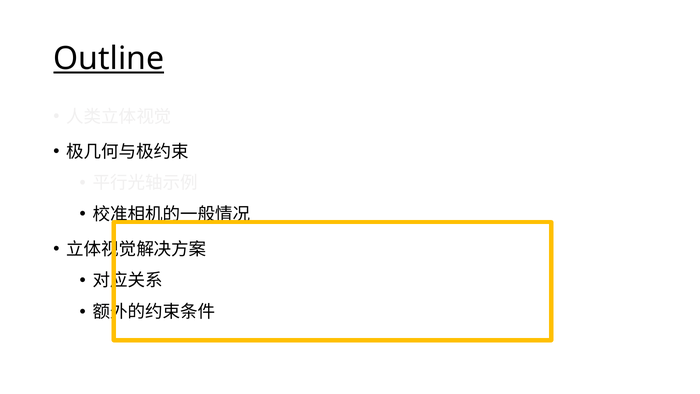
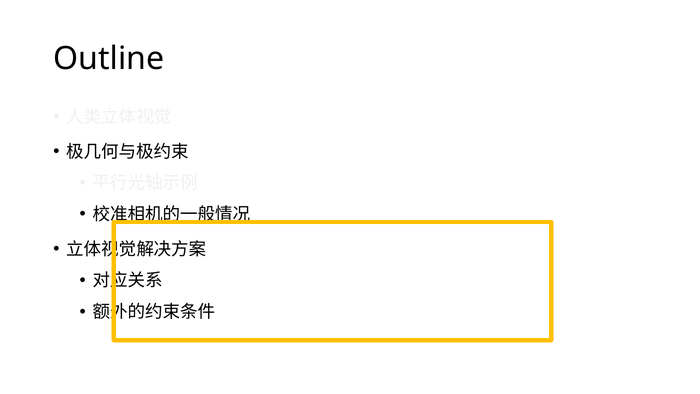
Outline underline: present -> none
